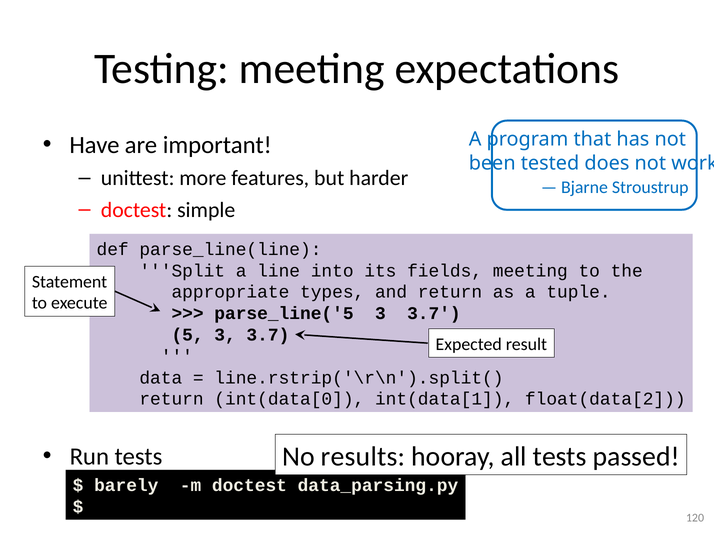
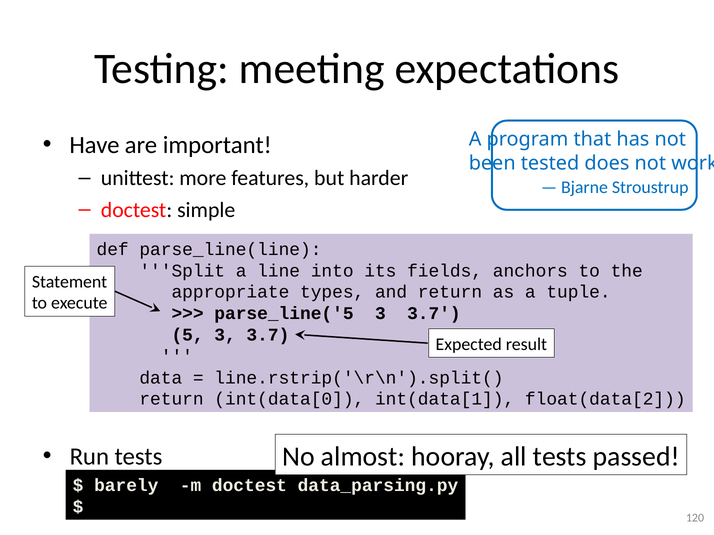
fields meeting: meeting -> anchors
results: results -> almost
